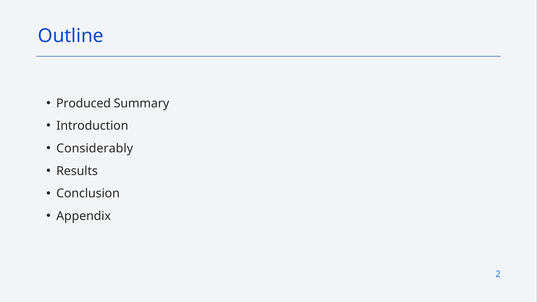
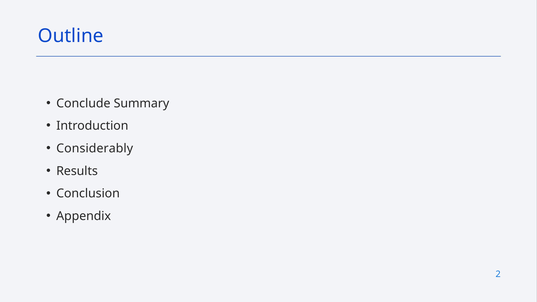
Produced: Produced -> Conclude
